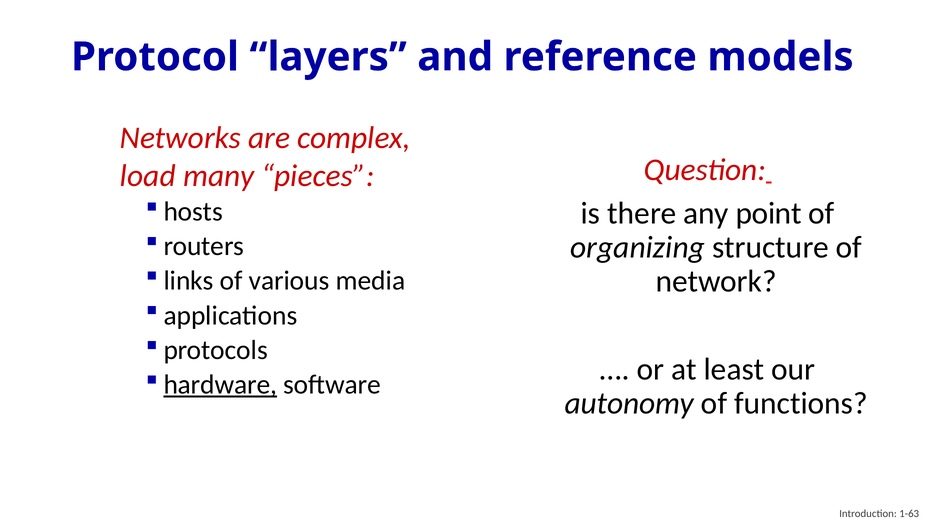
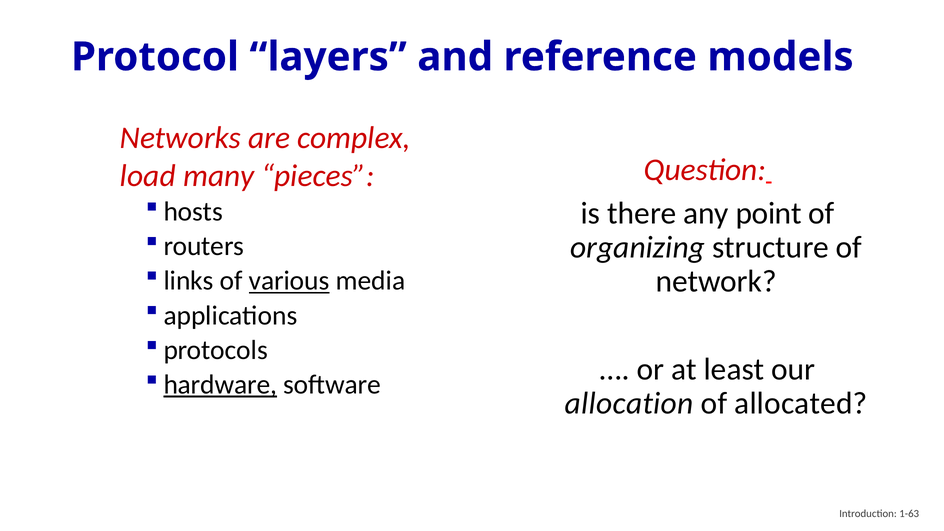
various underline: none -> present
autonomy: autonomy -> allocation
functions: functions -> allocated
